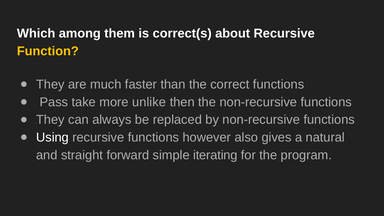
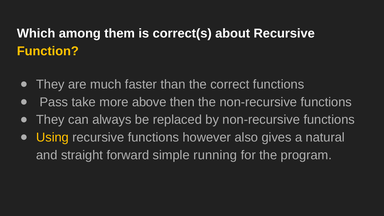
unlike: unlike -> above
Using colour: white -> yellow
iterating: iterating -> running
